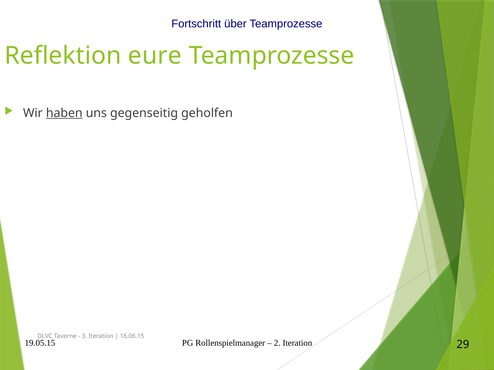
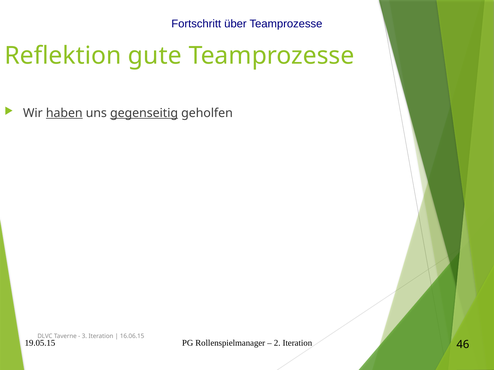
eure: eure -> gute
gegenseitig underline: none -> present
29: 29 -> 46
